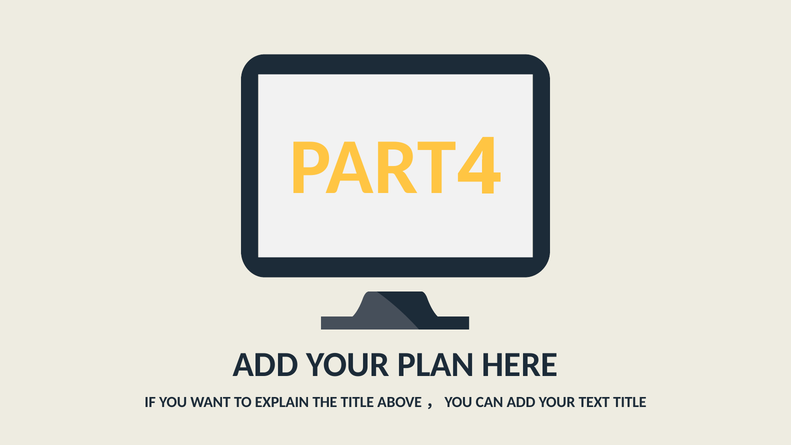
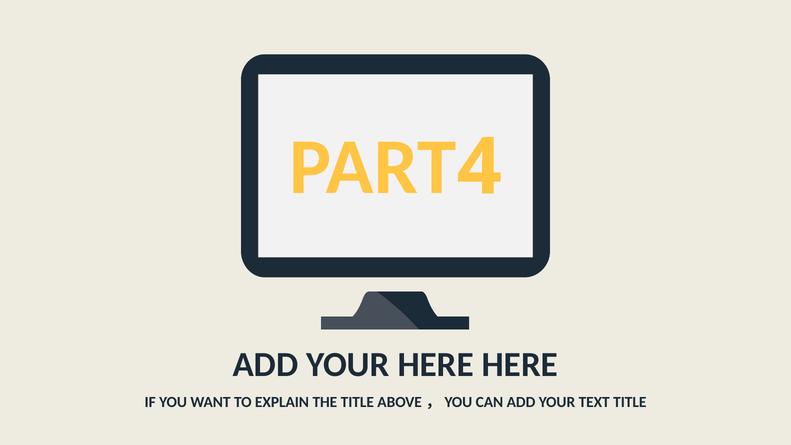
YOUR PLAN: PLAN -> HERE
